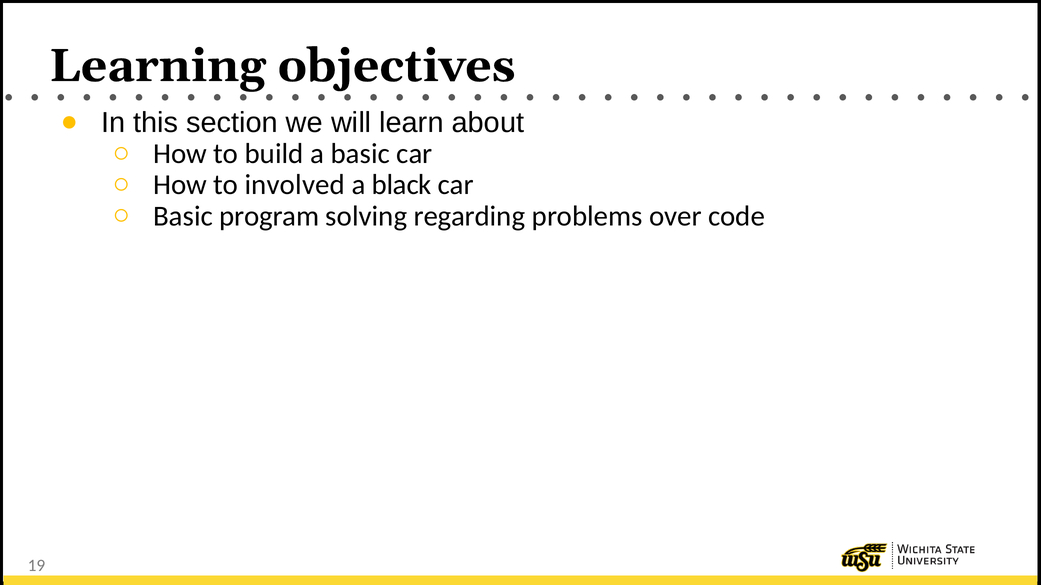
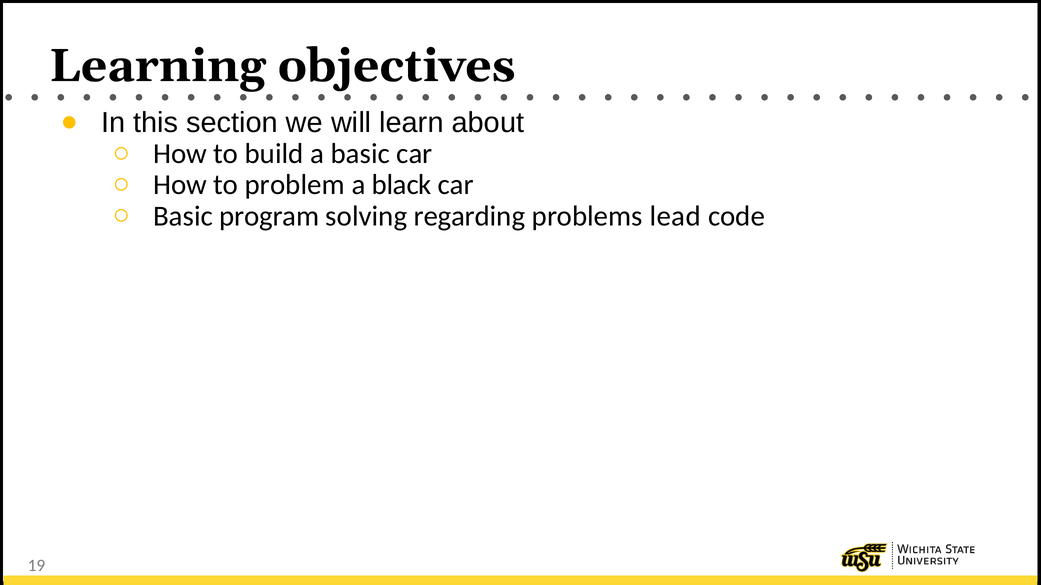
involved: involved -> problem
over: over -> lead
